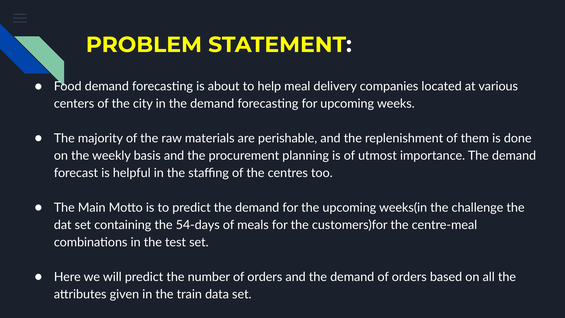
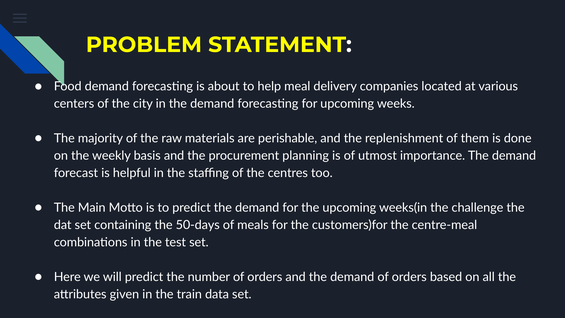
54-days: 54-days -> 50-days
